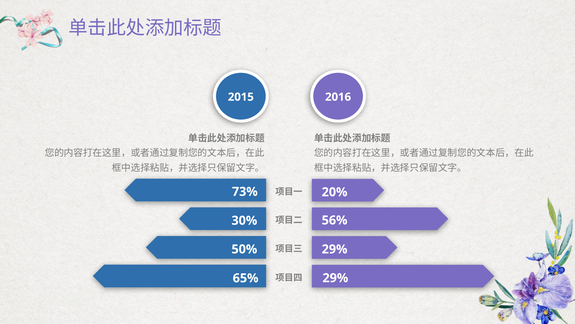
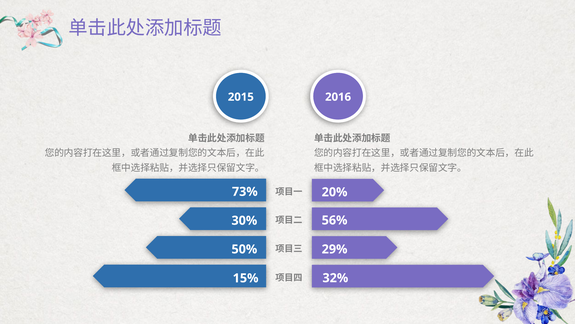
29% at (335, 278): 29% -> 32%
65%: 65% -> 15%
